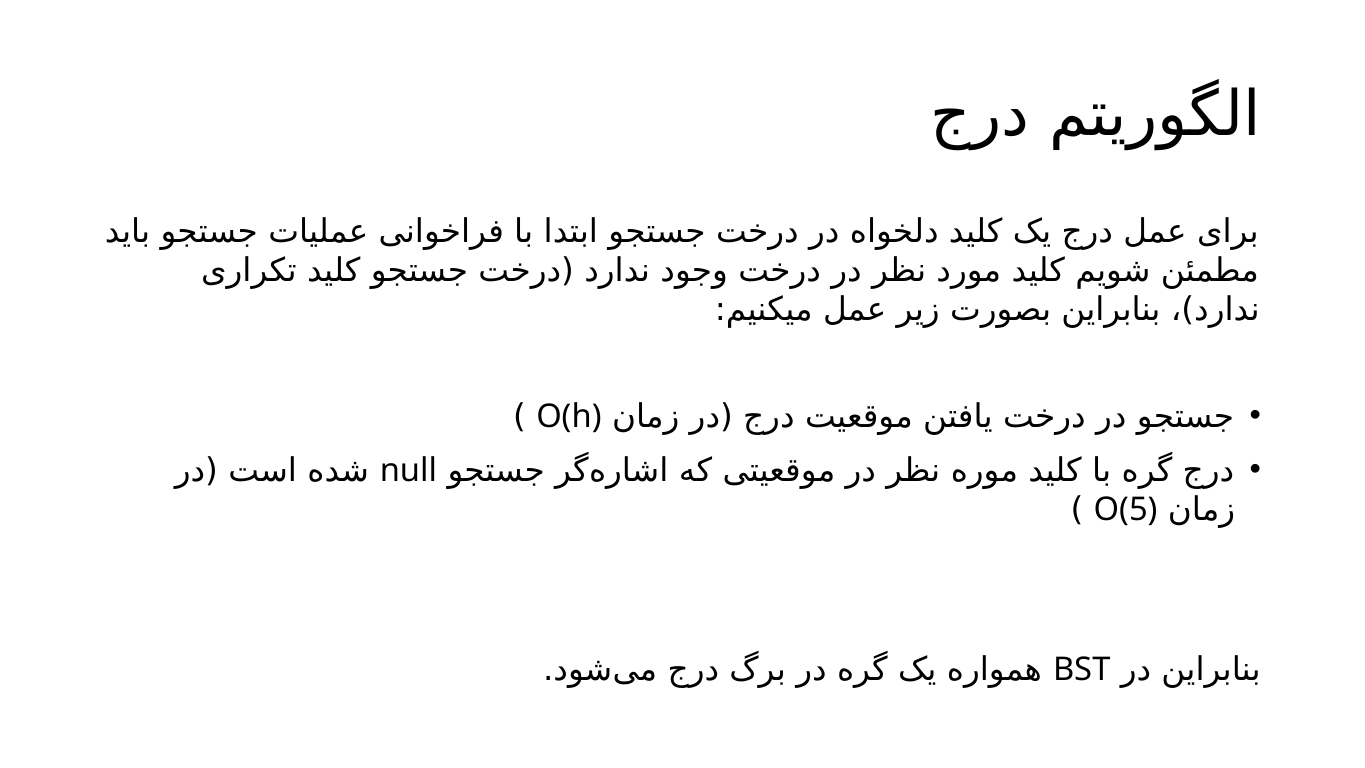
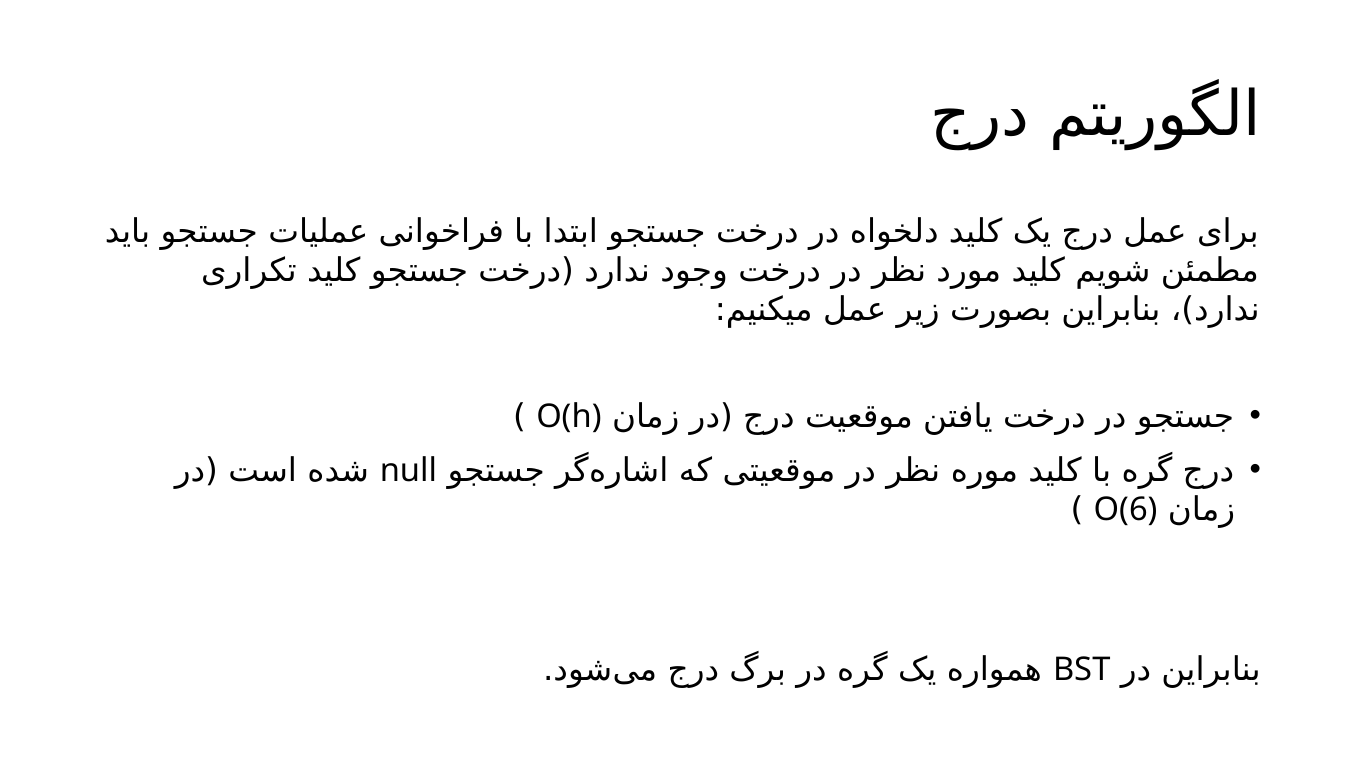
O(5: O(5 -> O(6
